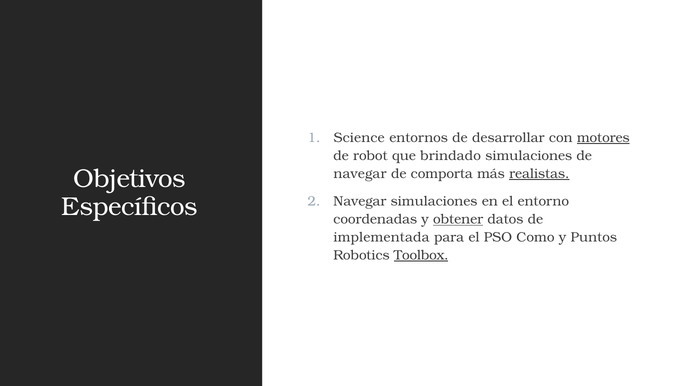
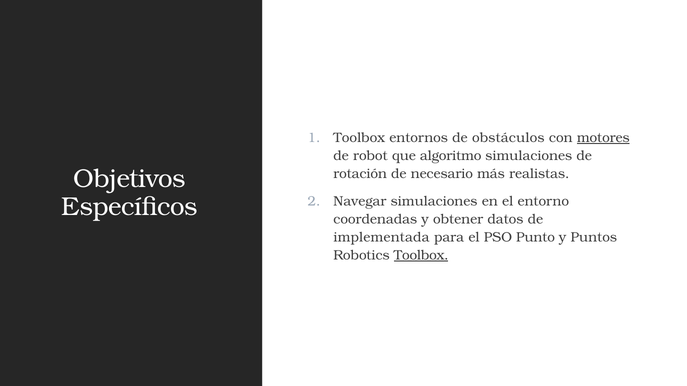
Science at (359, 138): Science -> Toolbox
desarrollar: desarrollar -> obstáculos
brindado: brindado -> algoritmo
navegar at (360, 174): navegar -> rotación
comporta: comporta -> necesario
realistas underline: present -> none
obtener underline: present -> none
Como: Como -> Punto
